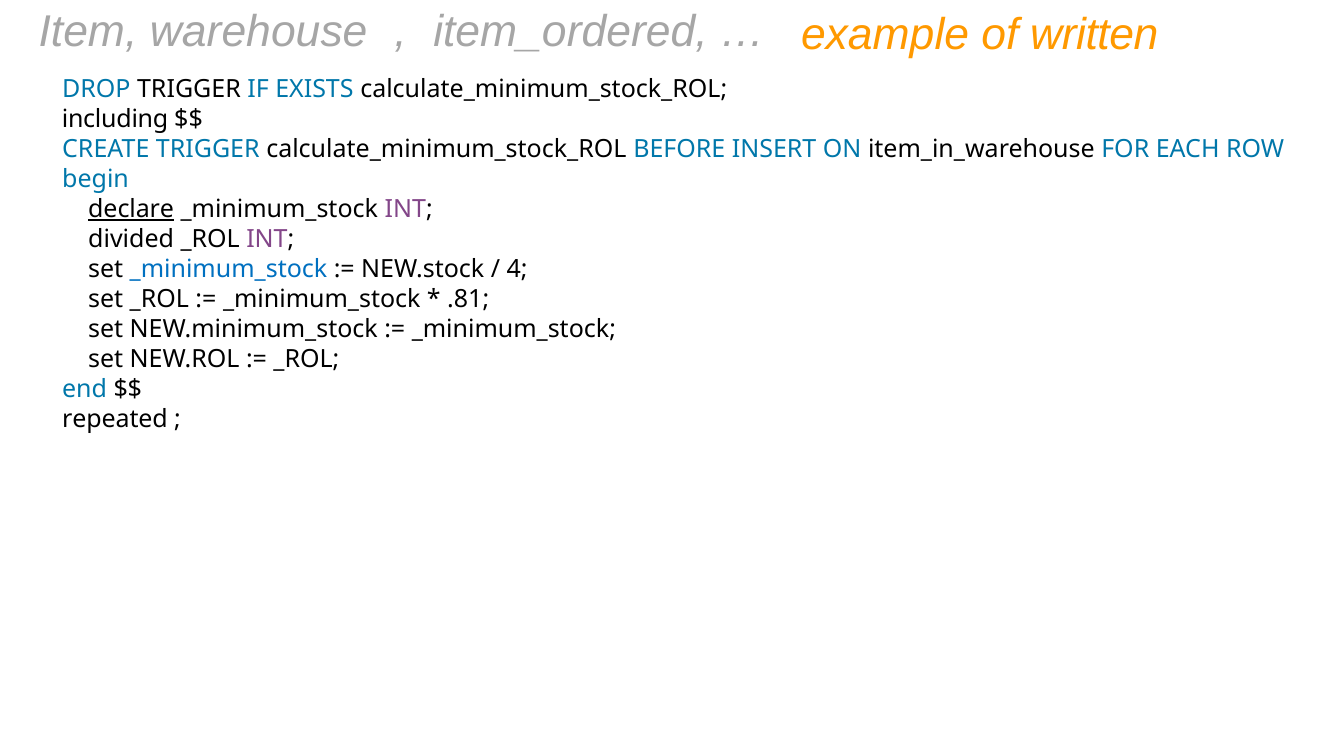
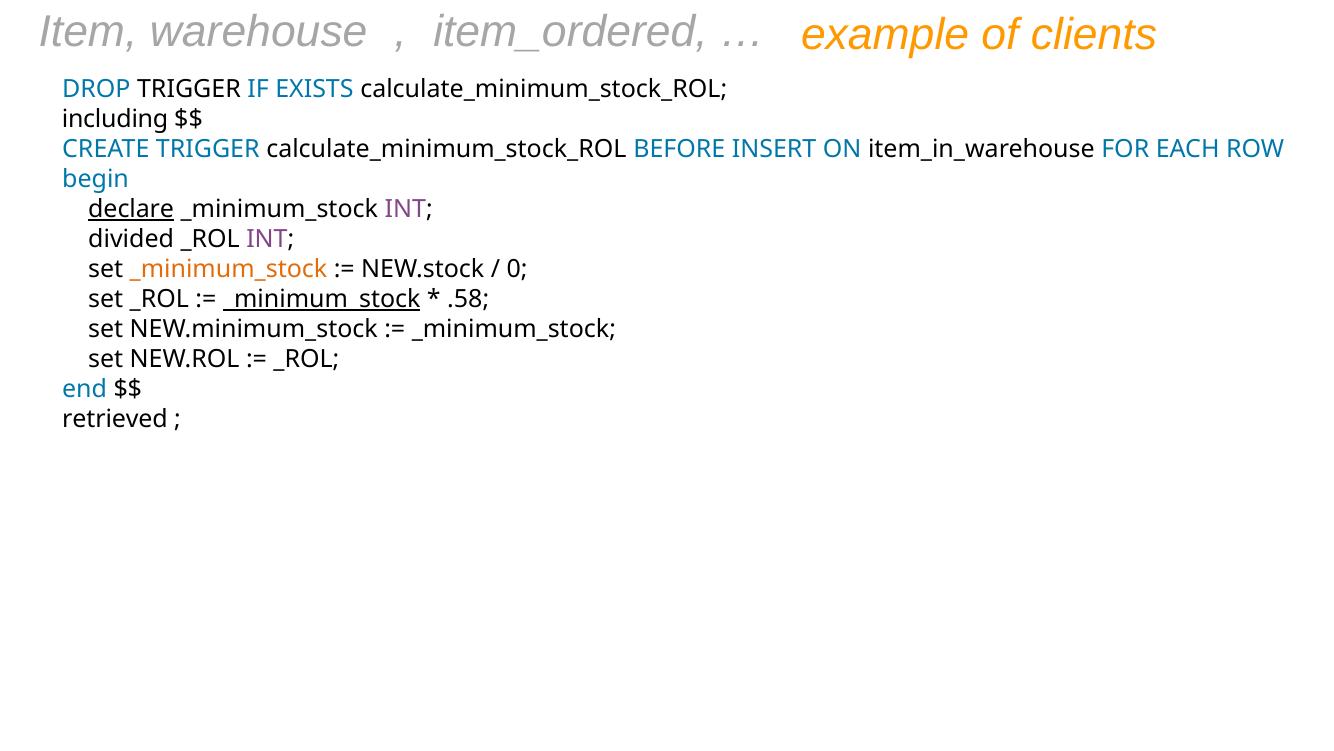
written: written -> clients
_minimum_stock at (228, 269) colour: blue -> orange
4: 4 -> 0
_minimum_stock at (322, 299) underline: none -> present
.81: .81 -> .58
repeated: repeated -> retrieved
